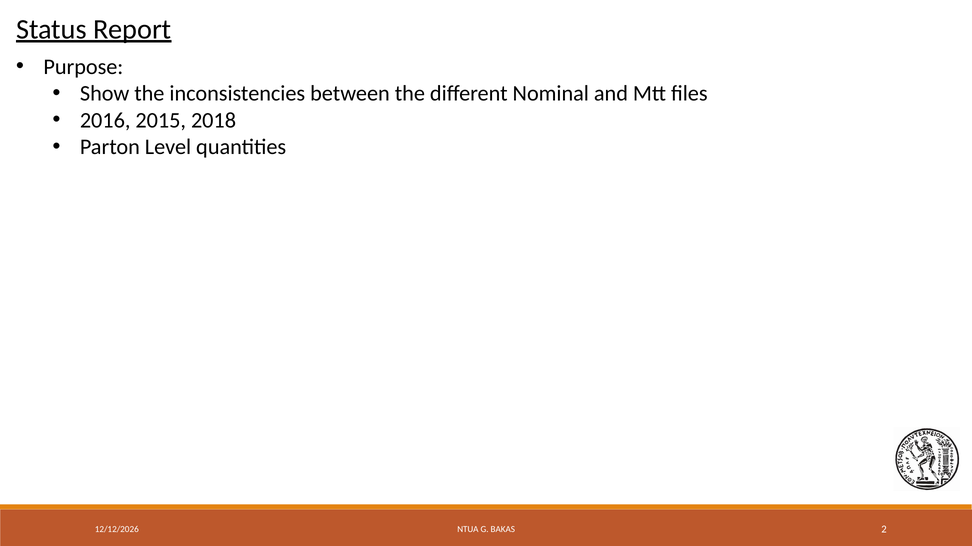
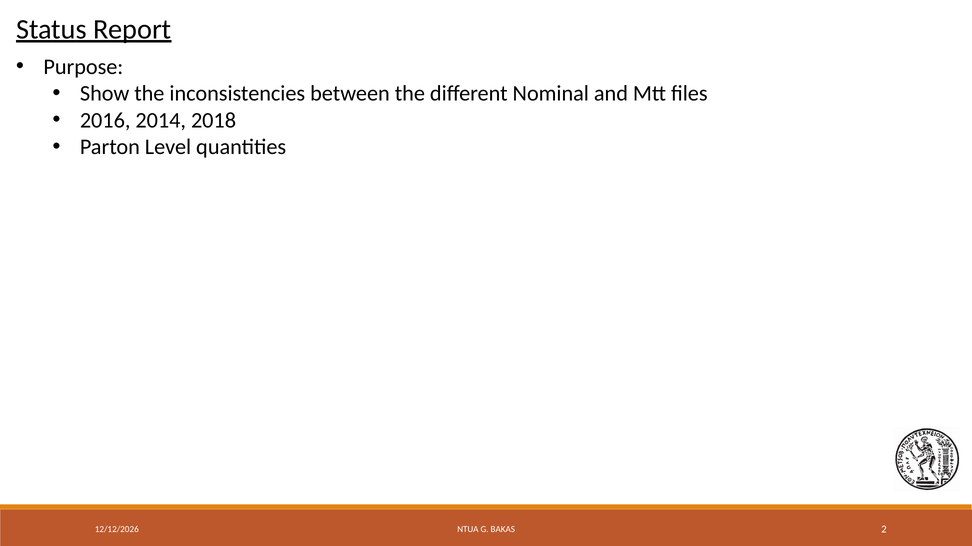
2015: 2015 -> 2014
